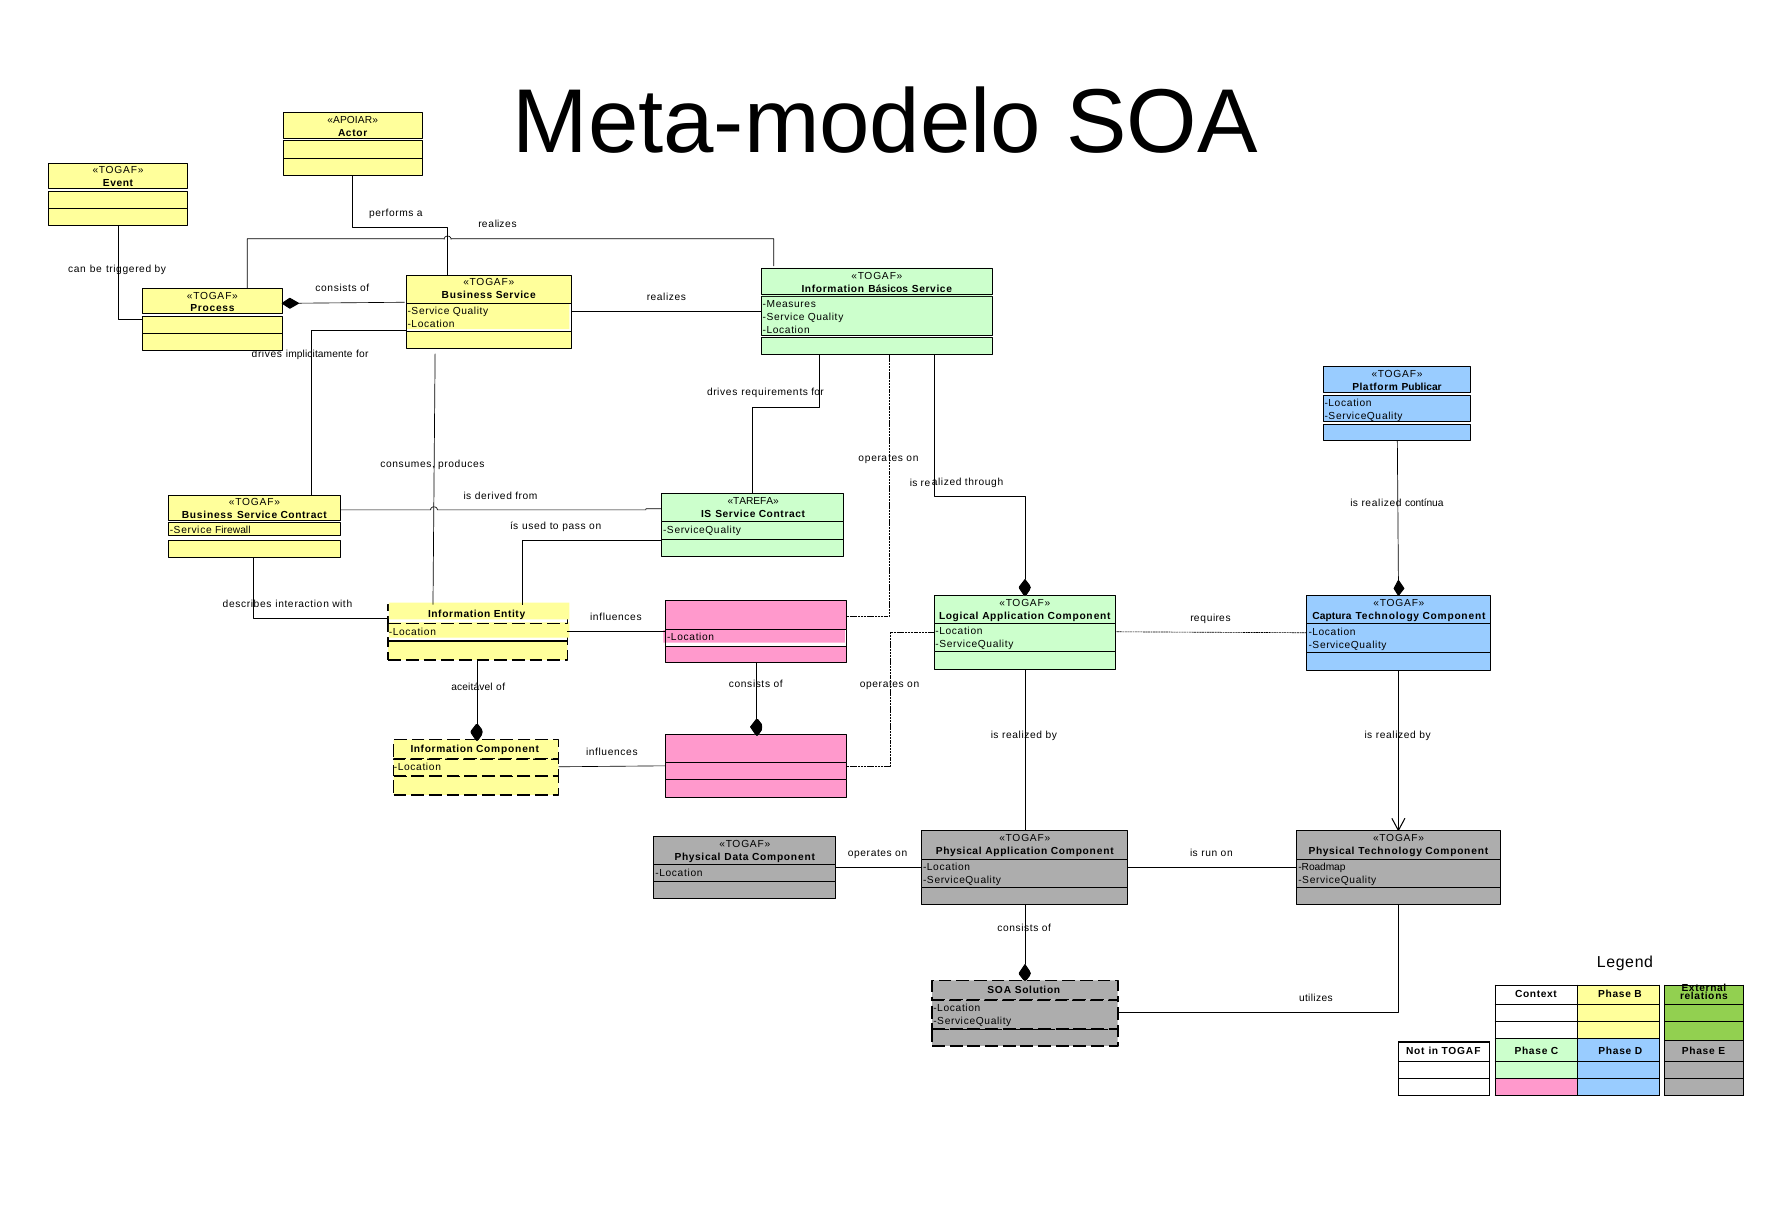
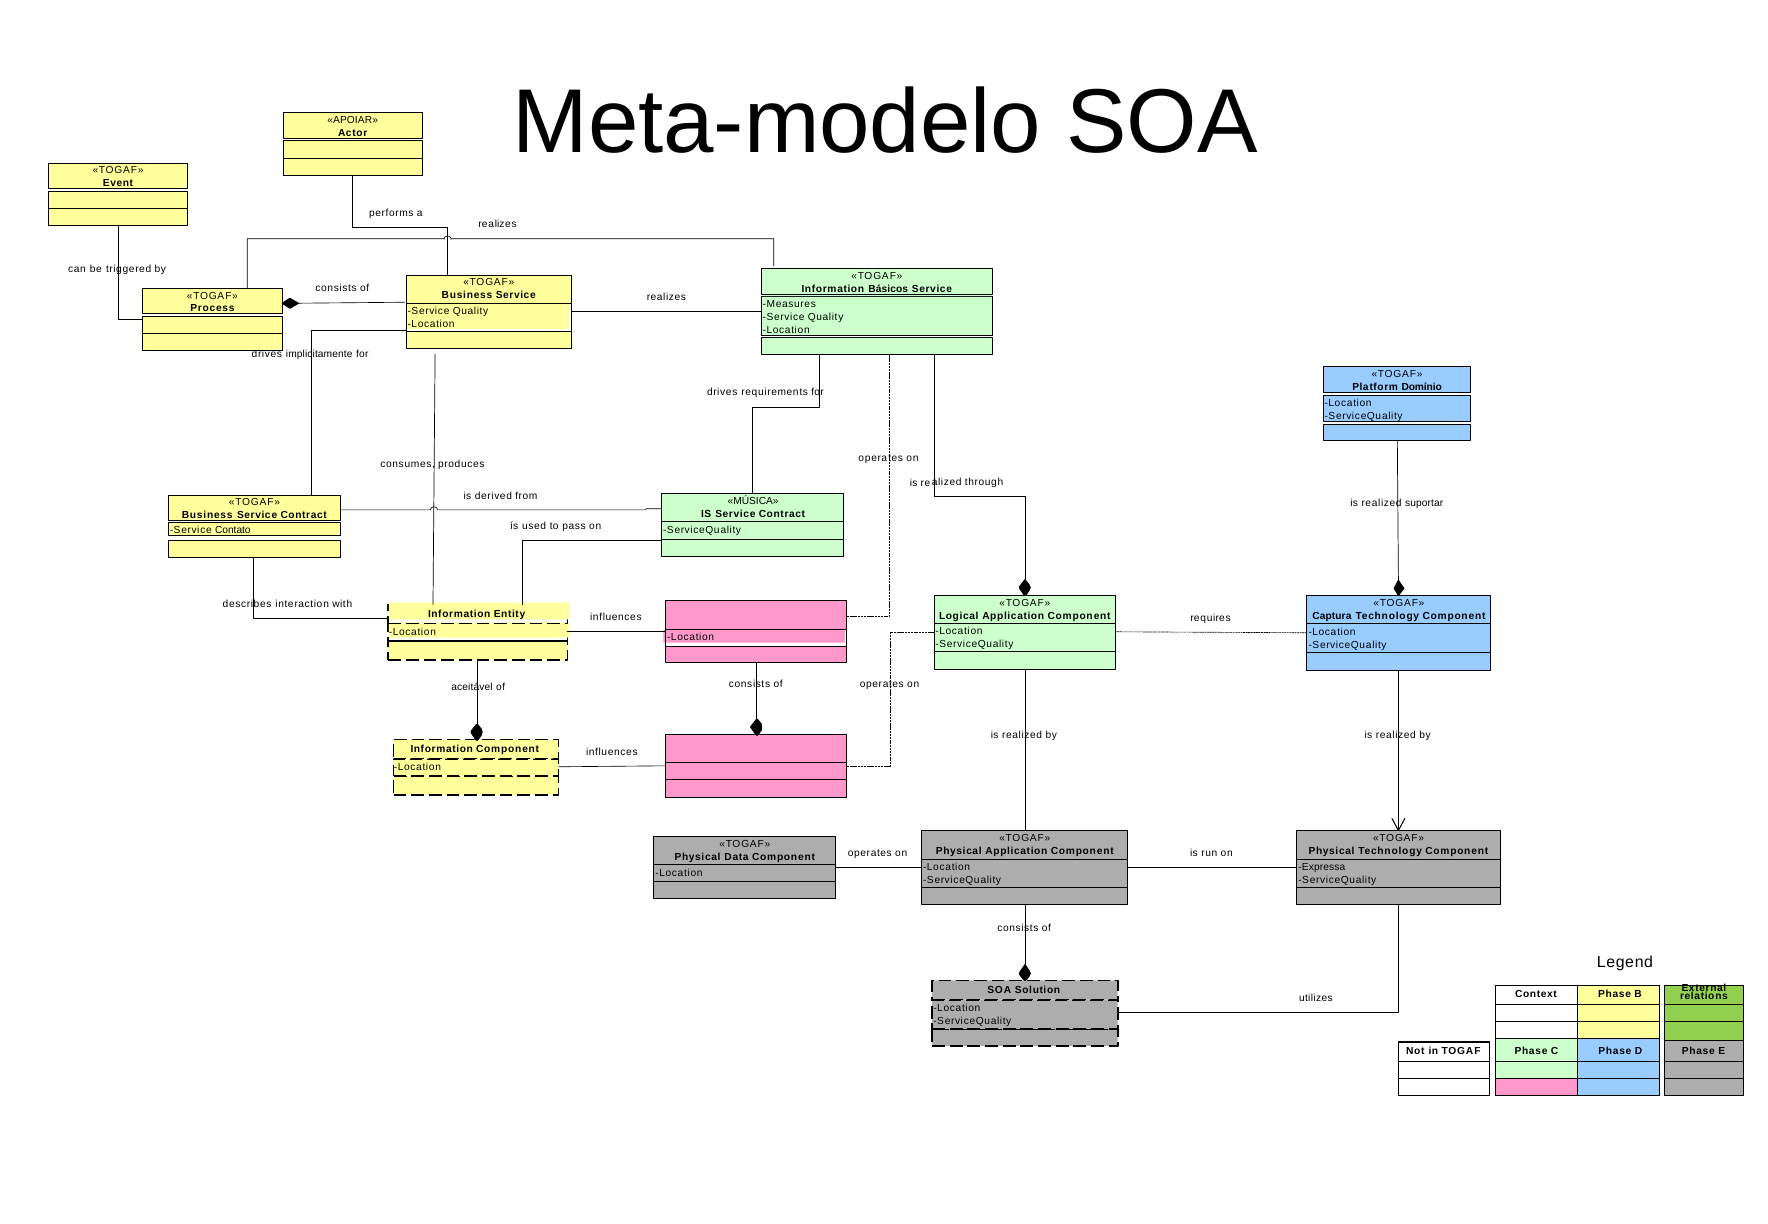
Publicar: Publicar -> Domínio
TAREFA: TAREFA -> MÚSICA
contínua: contínua -> suportar
Firewall: Firewall -> Contato
Roadmap: Roadmap -> Expressa
